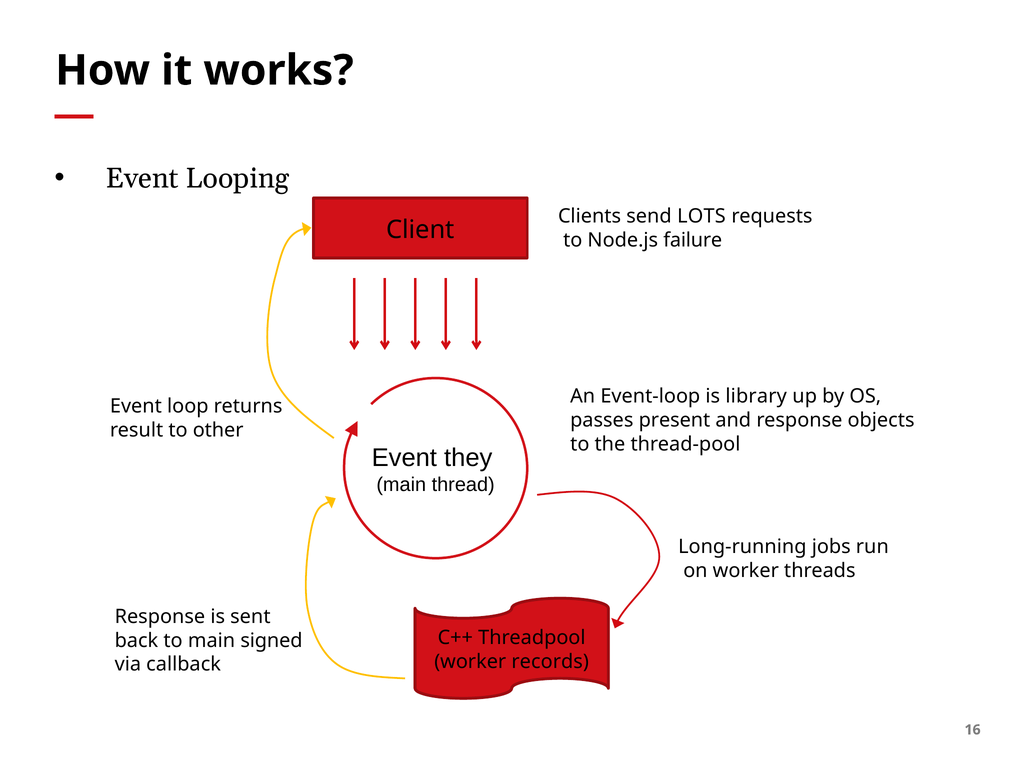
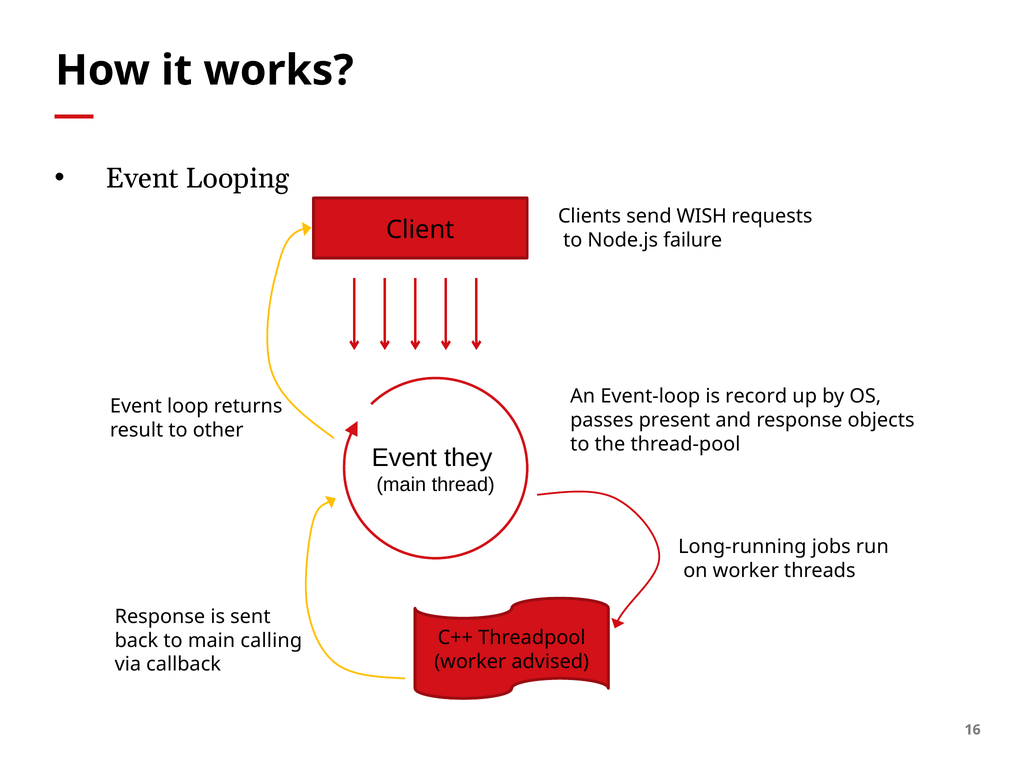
LOTS: LOTS -> WISH
library: library -> record
signed: signed -> calling
records: records -> advised
